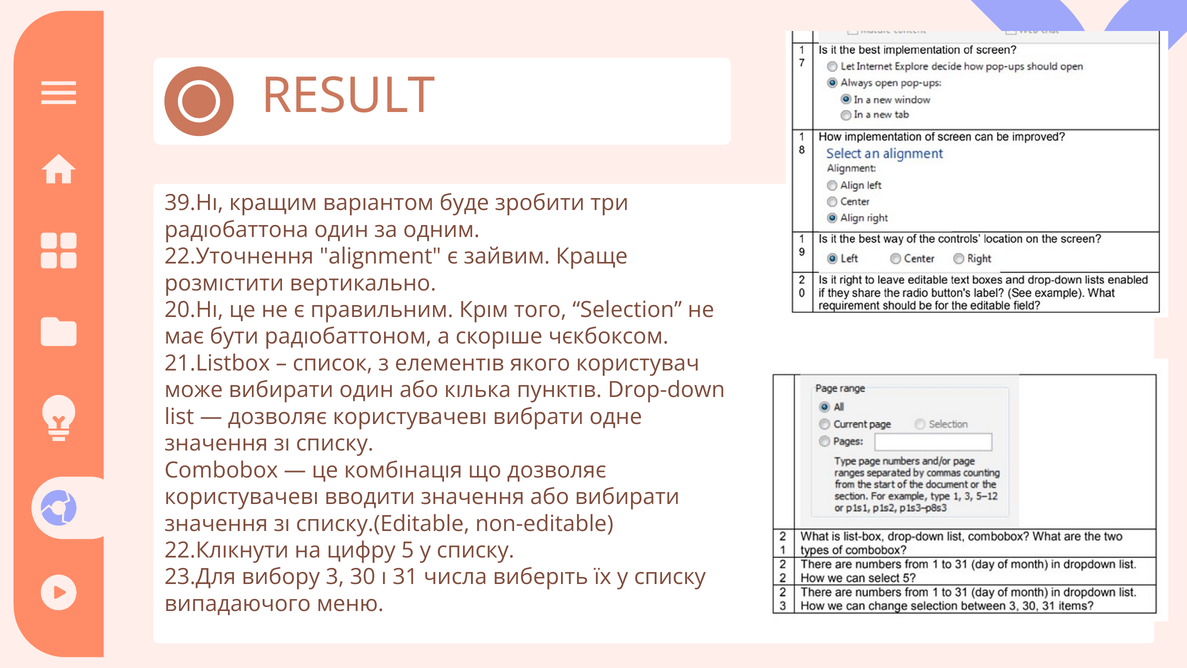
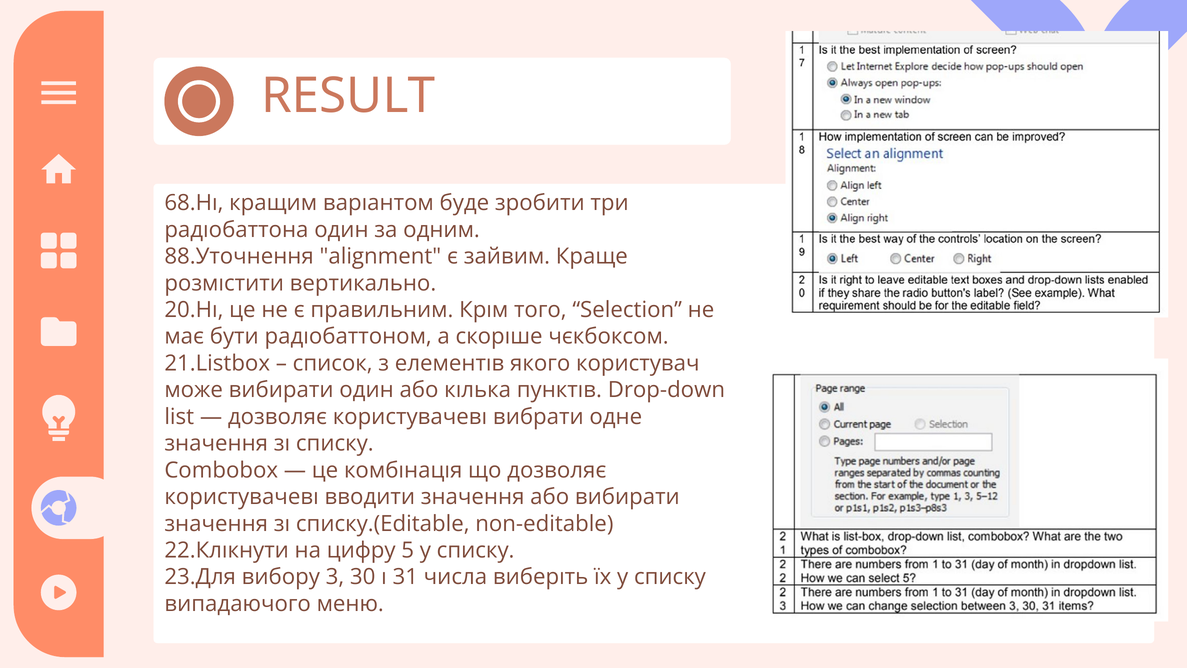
39.Нı: 39.Нı -> 68.Нı
22.Уточнення: 22.Уточнення -> 88.Уточнення
